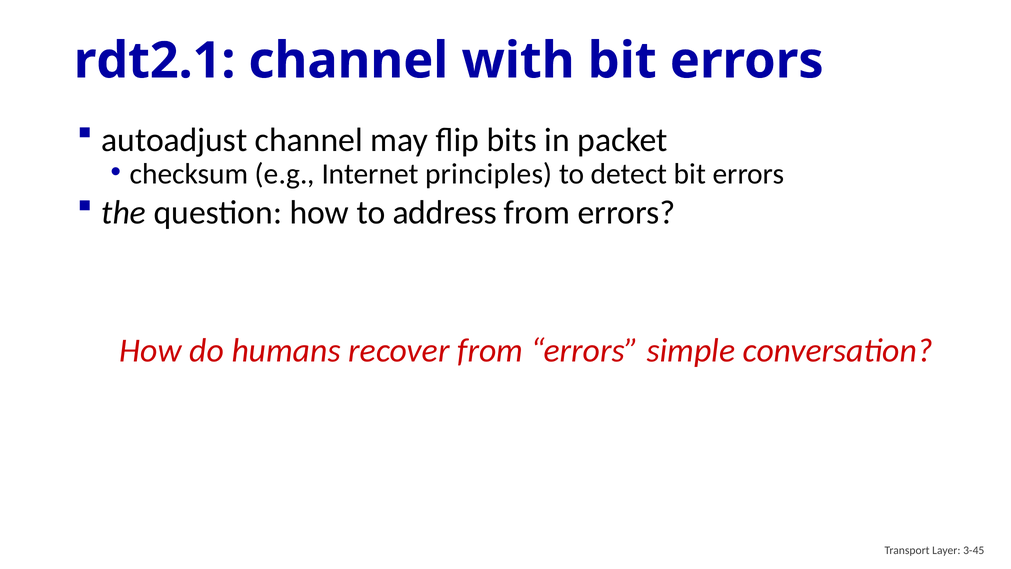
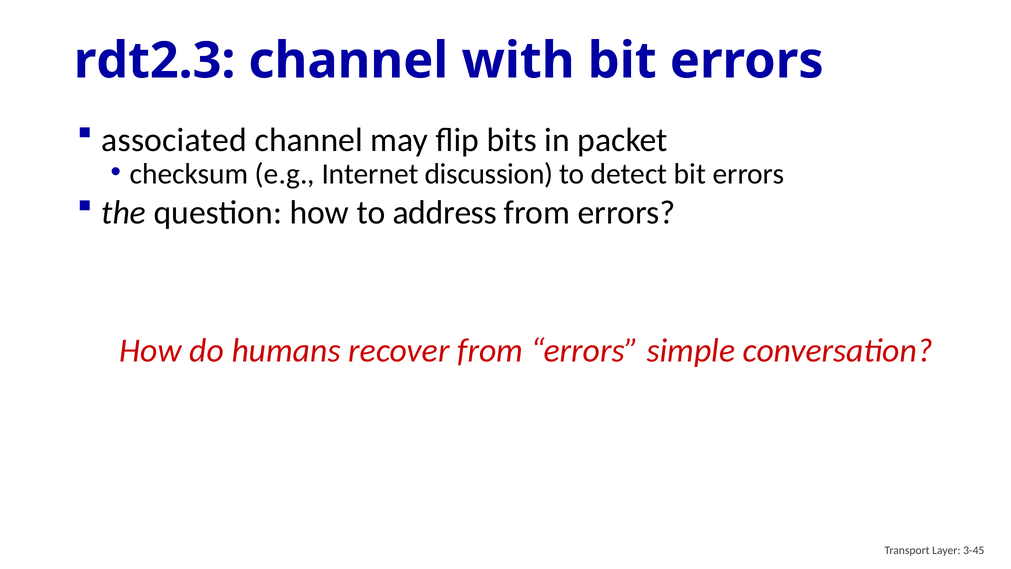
rdt2.1: rdt2.1 -> rdt2.3
autoadjust: autoadjust -> associated
principles: principles -> discussion
